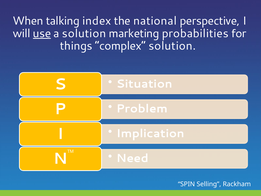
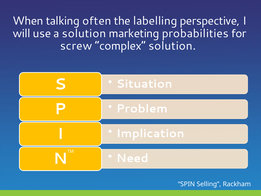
index: index -> often
national: national -> labelling
use underline: present -> none
things: things -> screw
